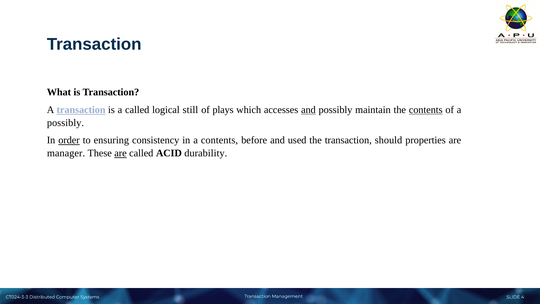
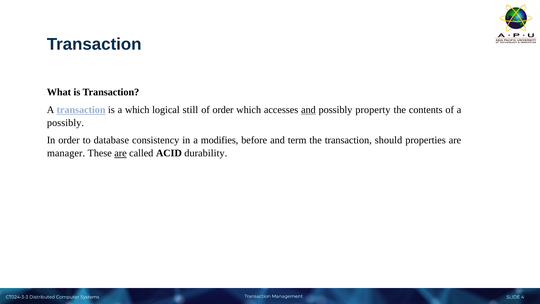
a called: called -> which
of plays: plays -> order
maintain: maintain -> property
contents at (426, 110) underline: present -> none
order at (69, 140) underline: present -> none
ensuring: ensuring -> database
a contents: contents -> modifies
used: used -> term
